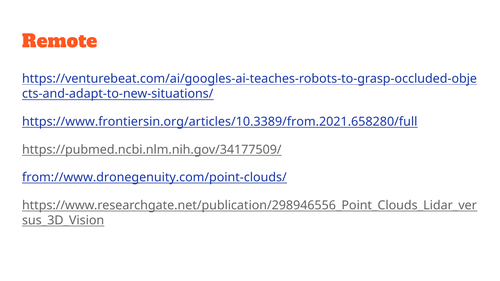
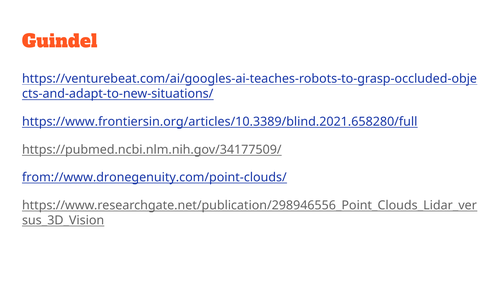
Remote: Remote -> Guindel
https://www.frontiersin.org/articles/10.3389/from.2021.658280/full: https://www.frontiersin.org/articles/10.3389/from.2021.658280/full -> https://www.frontiersin.org/articles/10.3389/blind.2021.658280/full
